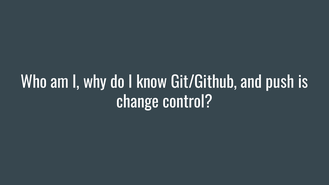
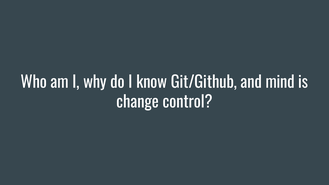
push: push -> mind
